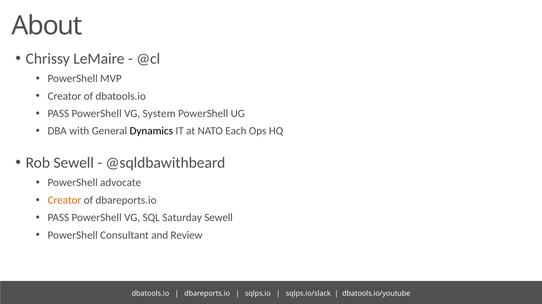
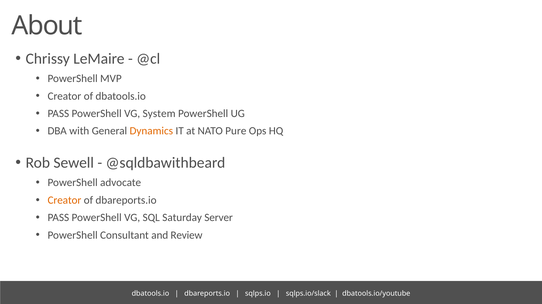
Dynamics colour: black -> orange
Each: Each -> Pure
Saturday Sewell: Sewell -> Server
